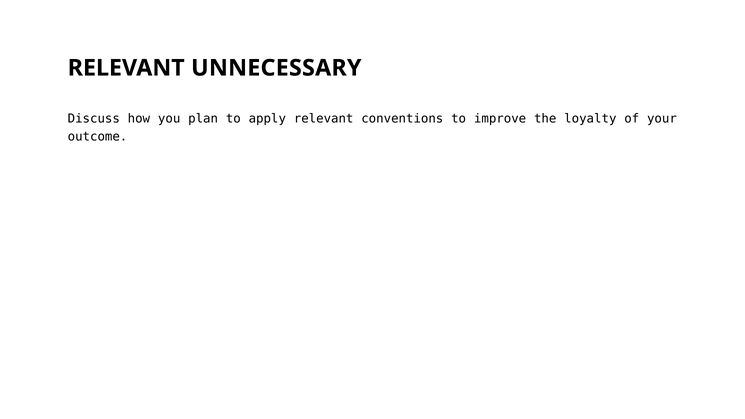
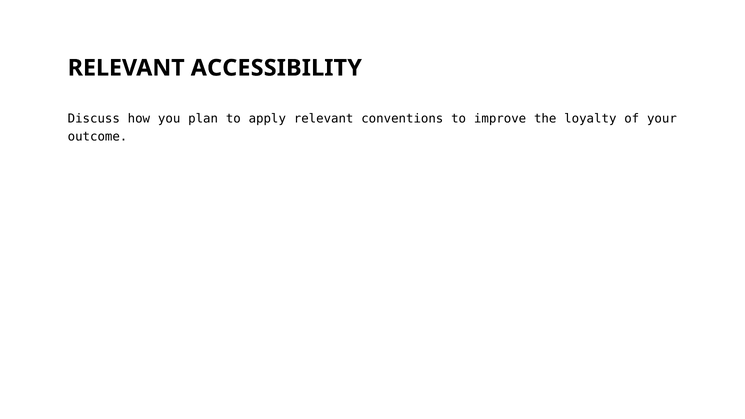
UNNECESSARY: UNNECESSARY -> ACCESSIBILITY
